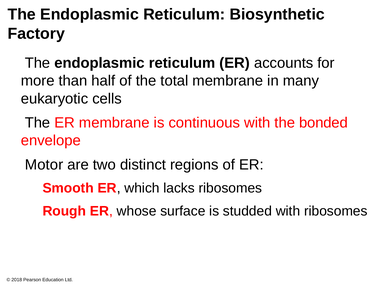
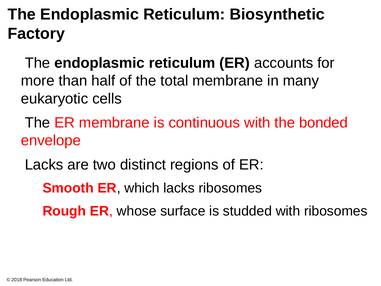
Motor at (44, 165): Motor -> Lacks
